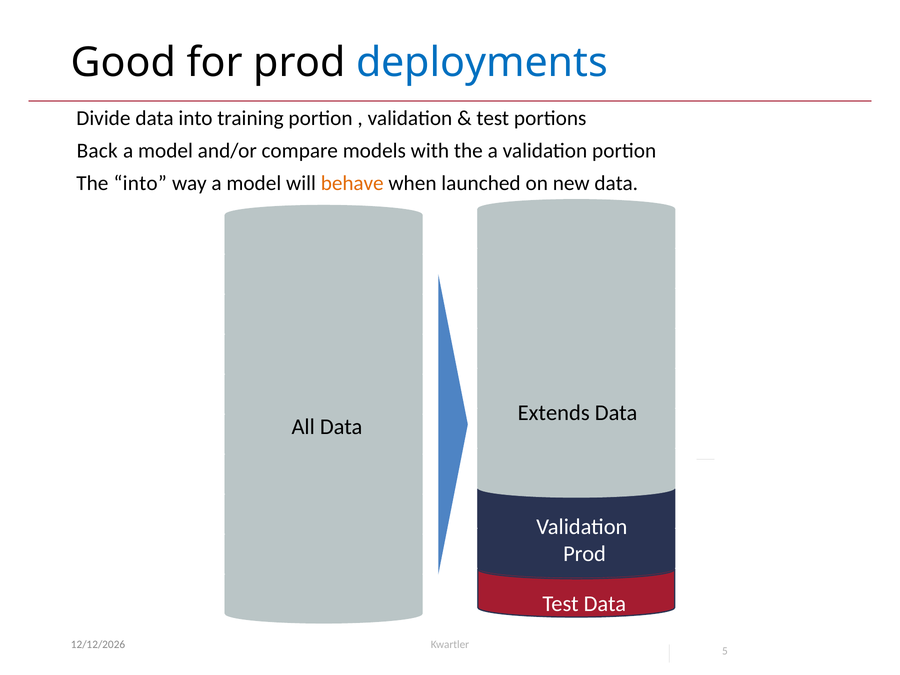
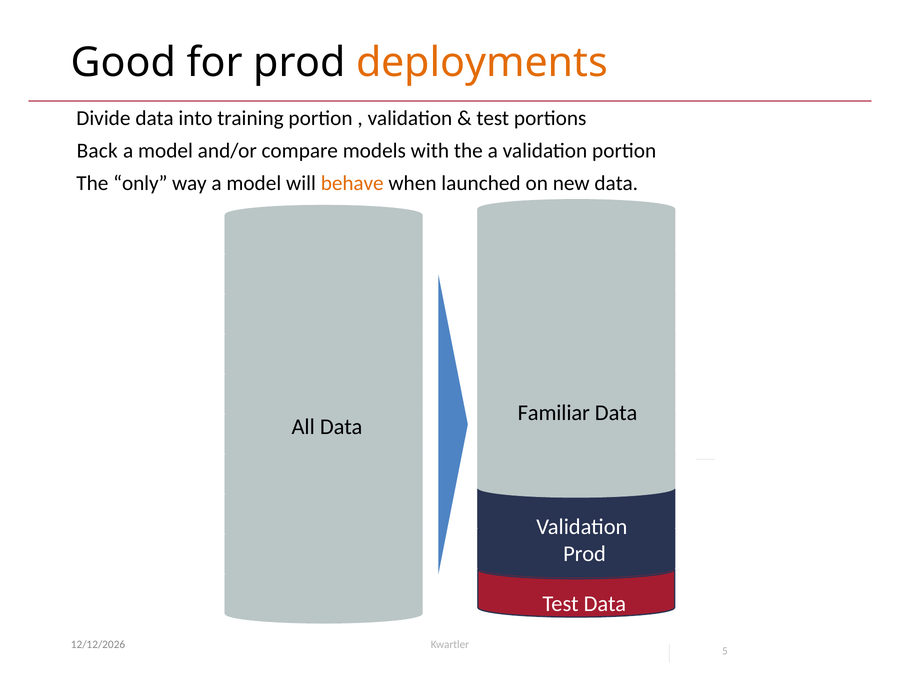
deployments colour: blue -> orange
The into: into -> only
Extends: Extends -> Familiar
